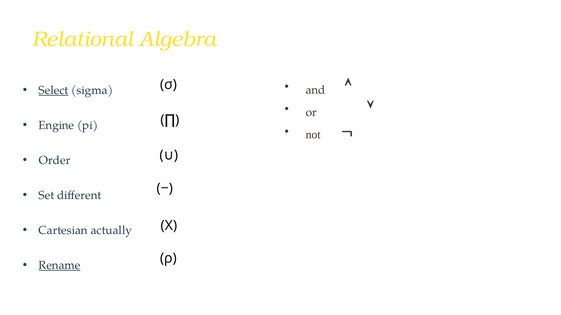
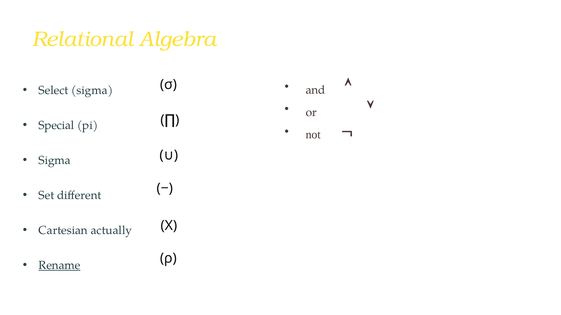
Select underline: present -> none
Engine: Engine -> Special
Order at (55, 161): Order -> Sigma
